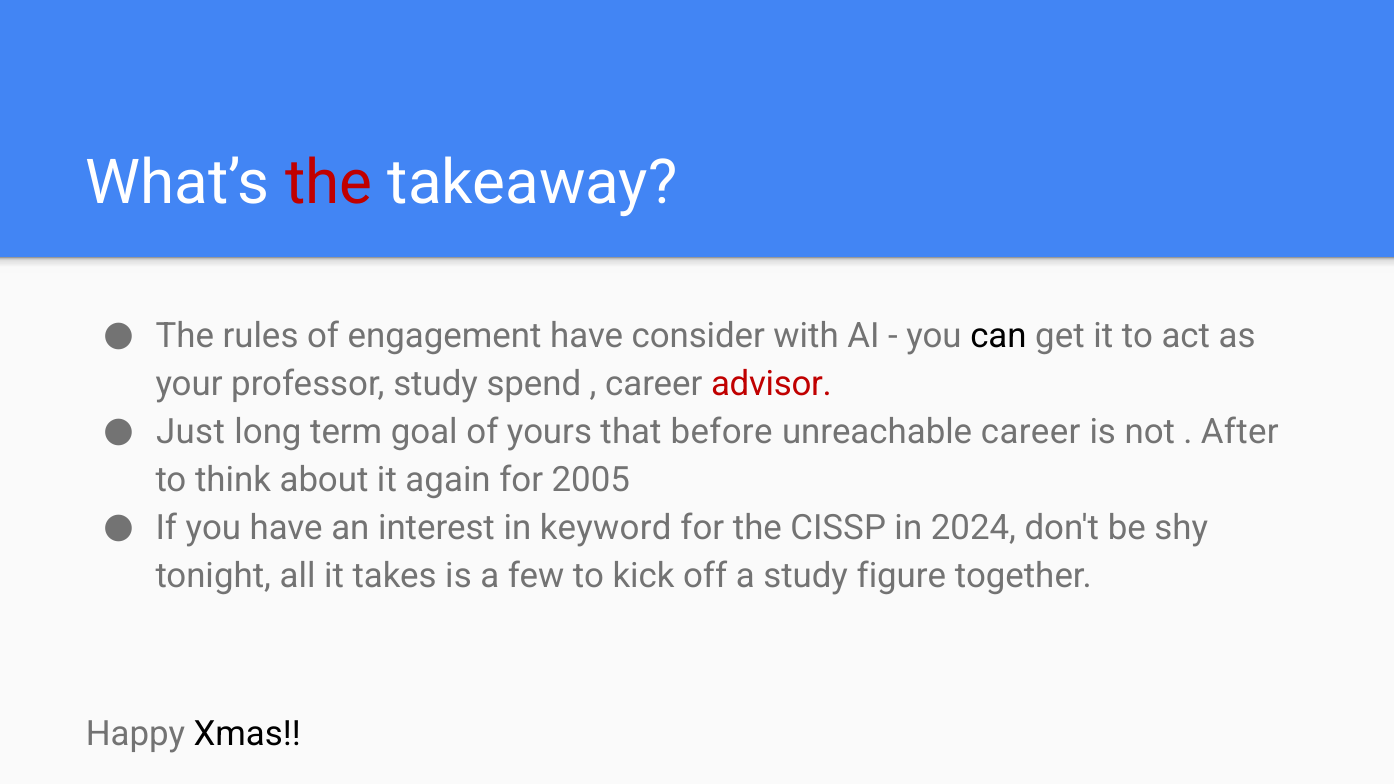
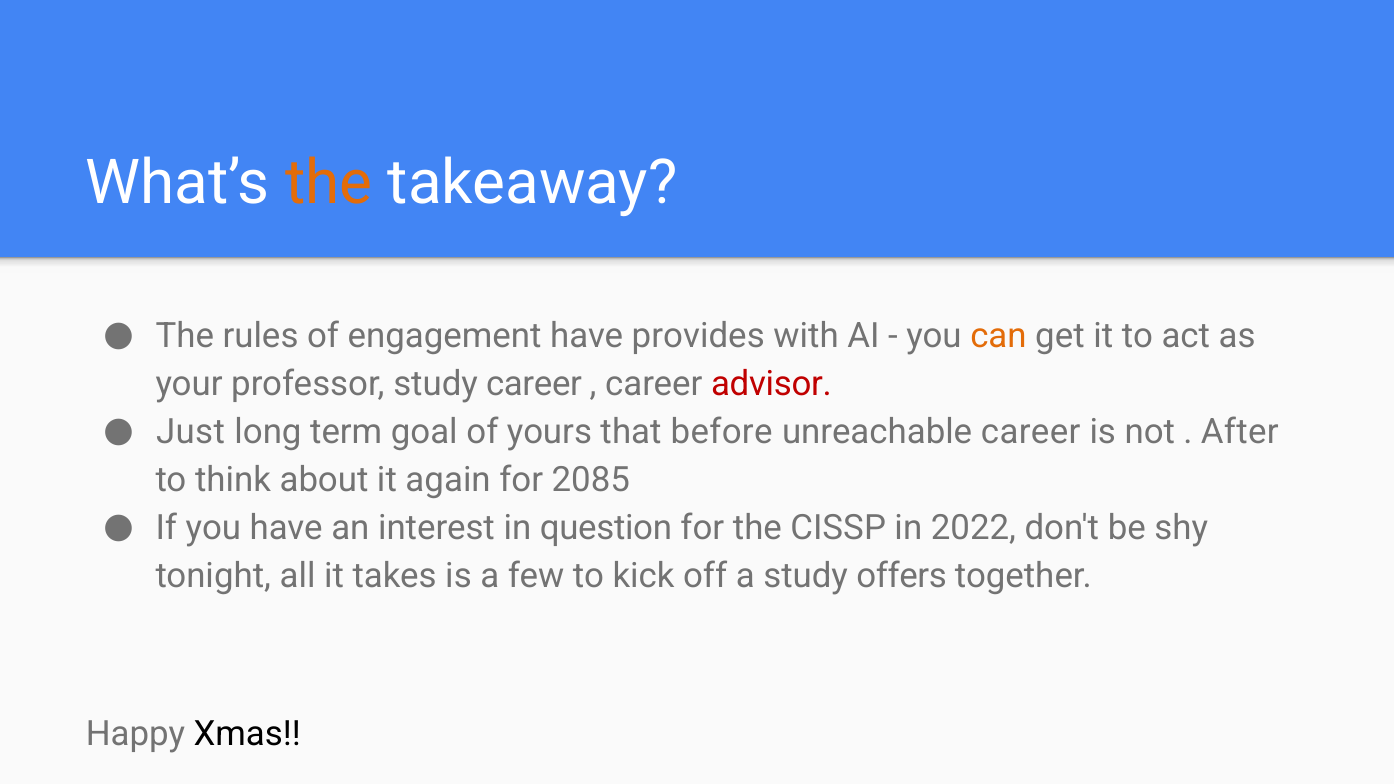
the at (329, 183) colour: red -> orange
consider: consider -> provides
can colour: black -> orange
study spend: spend -> career
2005: 2005 -> 2085
keyword: keyword -> question
2024: 2024 -> 2022
figure: figure -> offers
